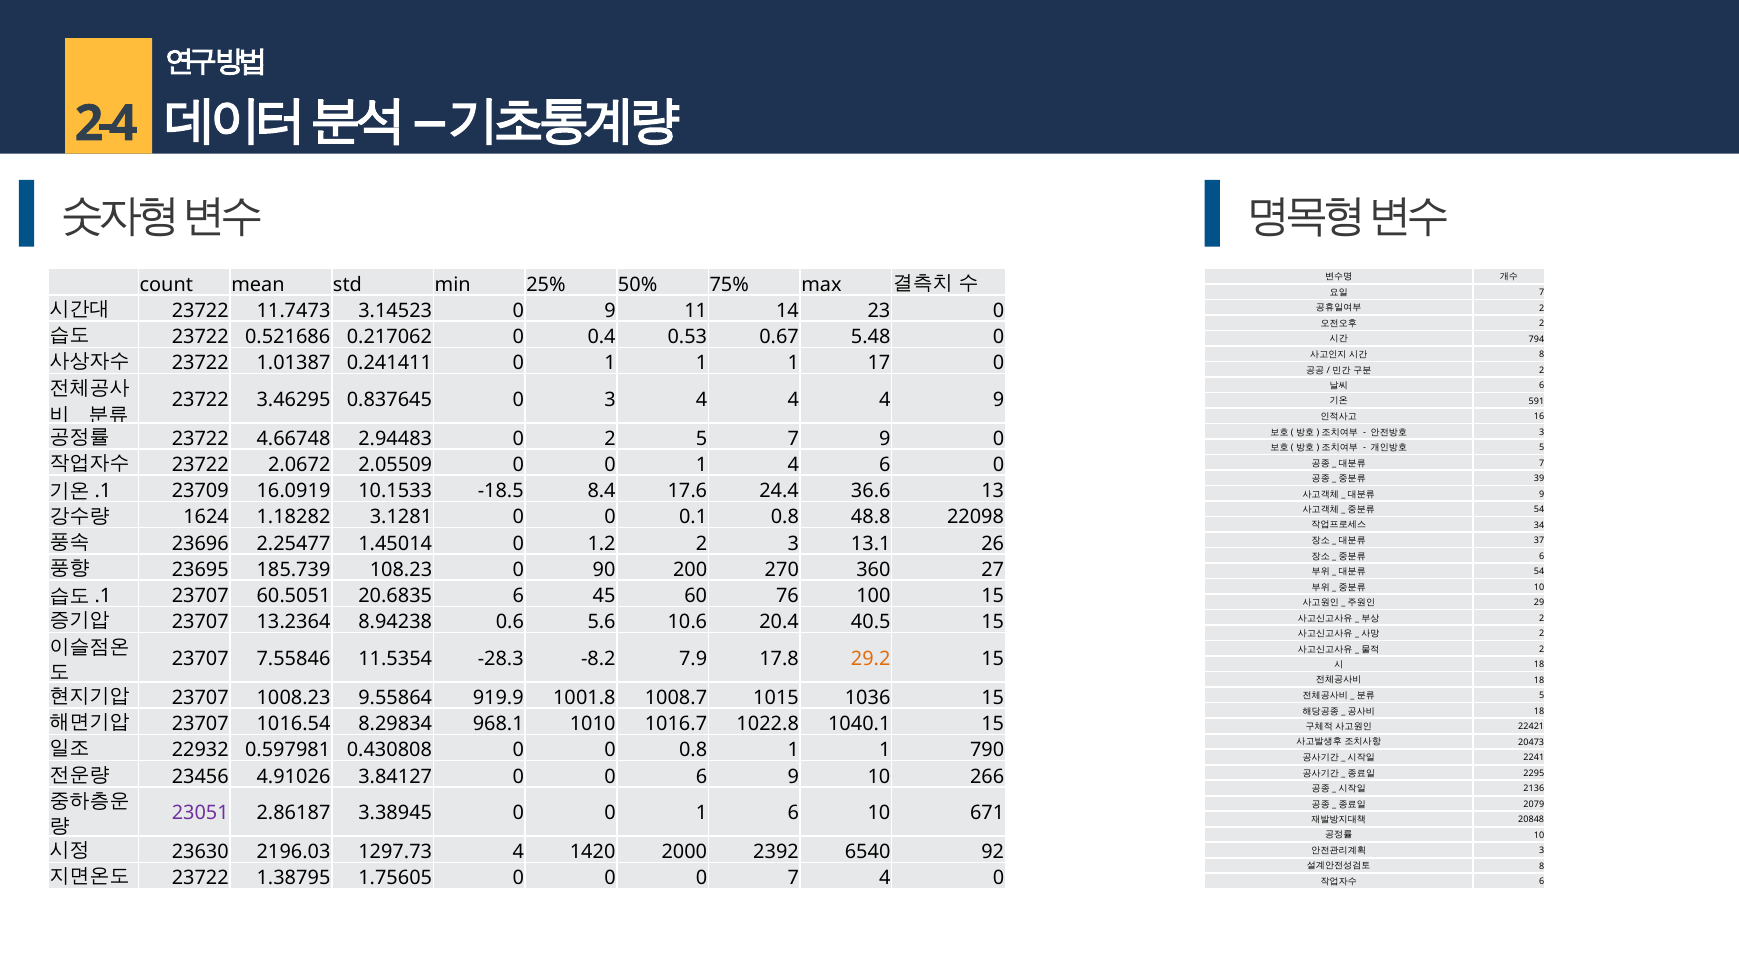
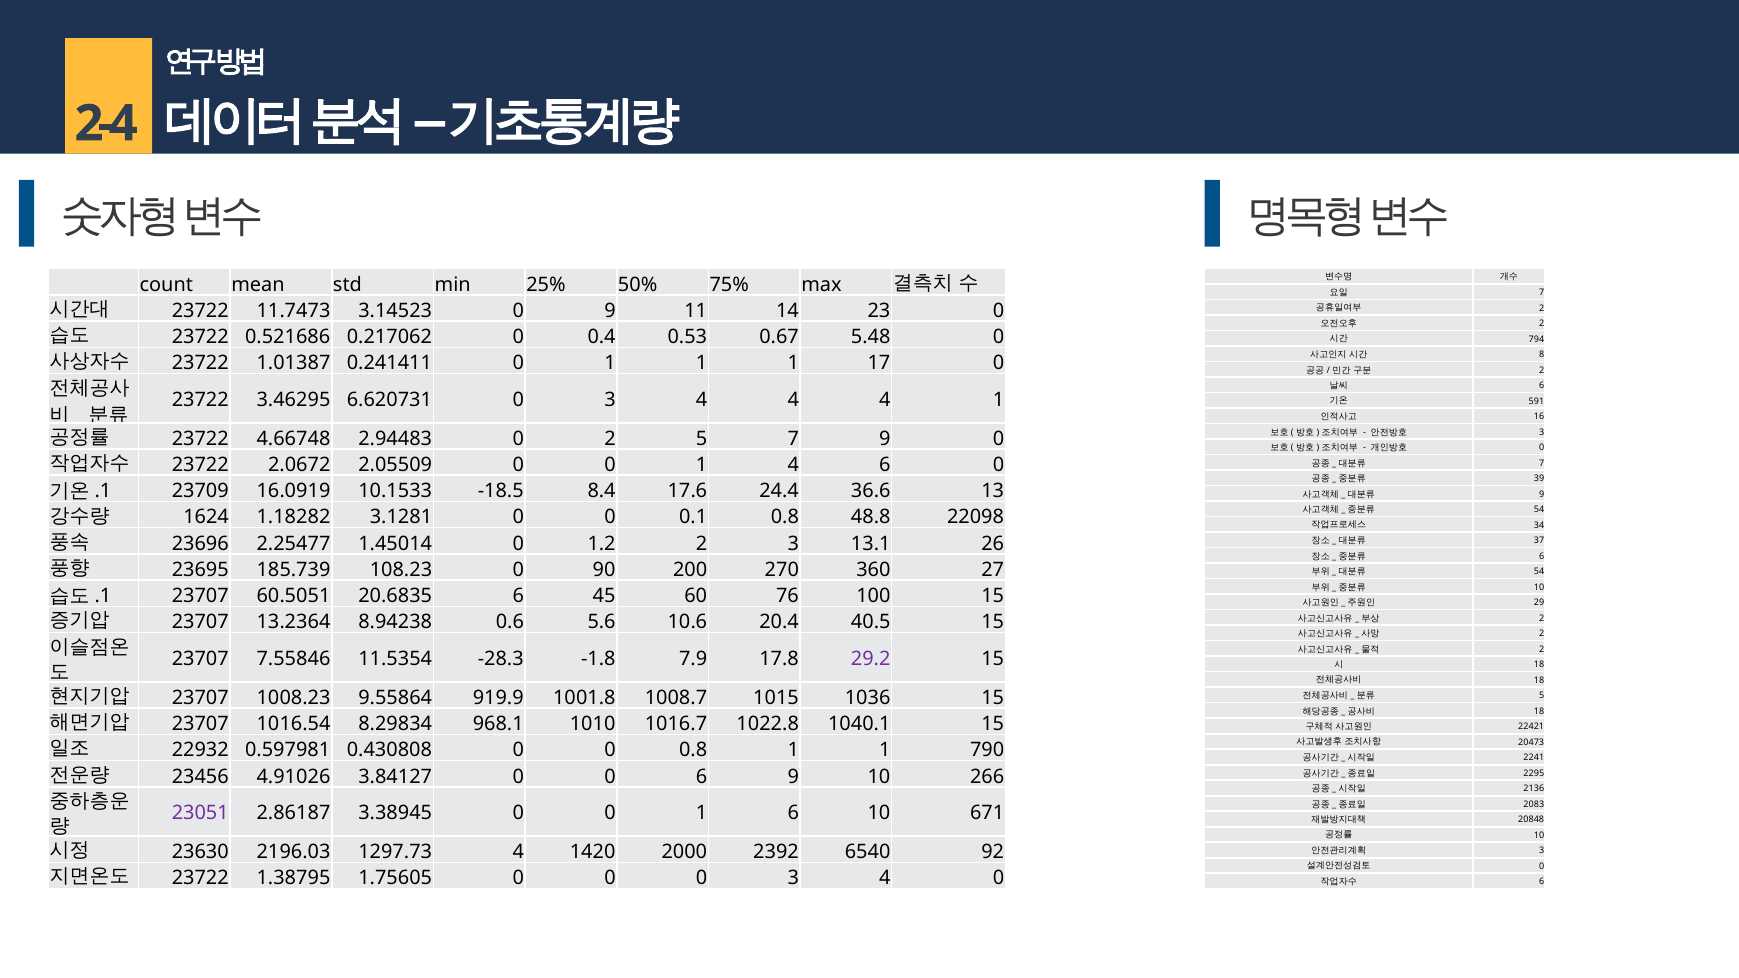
0.837645: 0.837645 -> 6.620731
4 9: 9 -> 1
5 at (1542, 448): 5 -> 0
-8.2: -8.2 -> -1.8
29.2 colour: orange -> purple
2079: 2079 -> 2083
8 at (1542, 867): 8 -> 0
0 0 7: 7 -> 3
